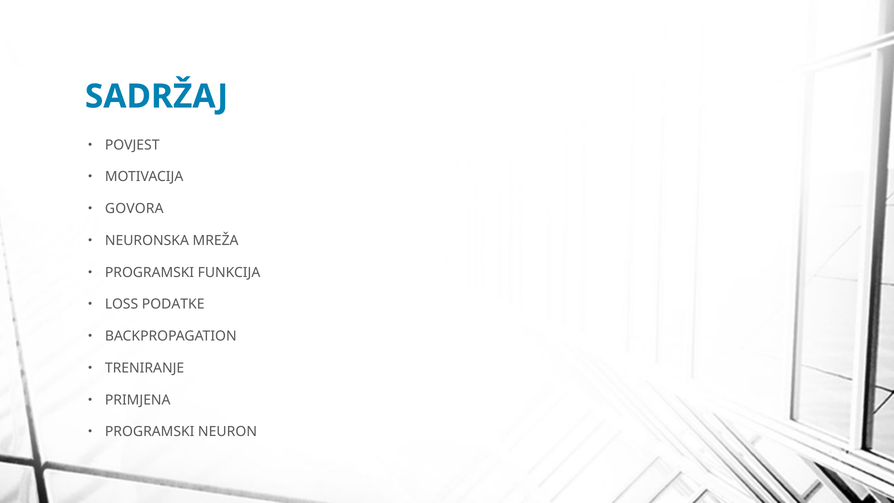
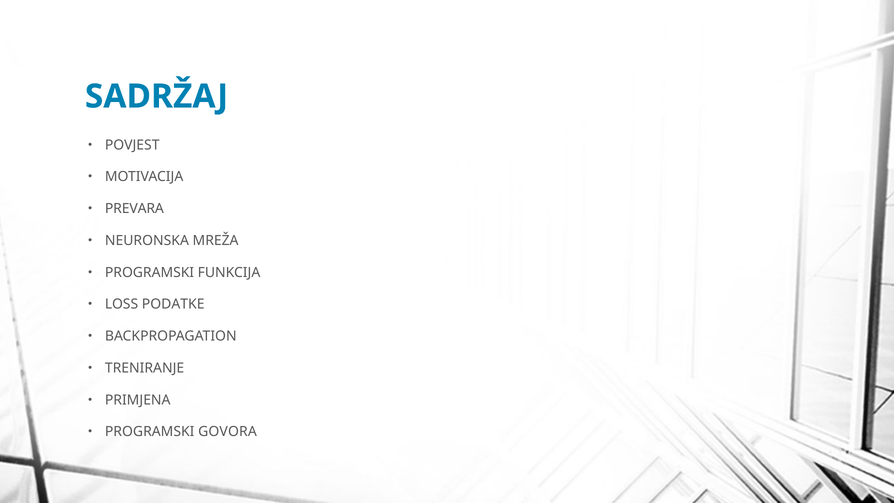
GOVORA: GOVORA -> PREVARA
NEURON: NEURON -> GOVORA
